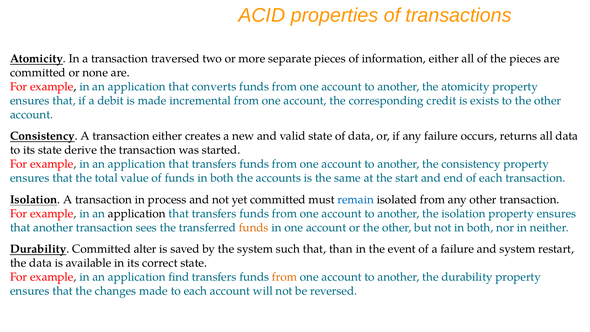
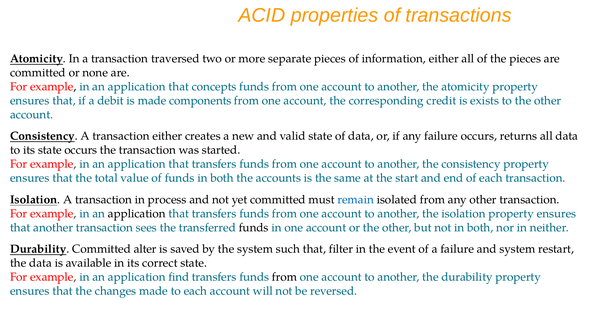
converts: converts -> concepts
incremental: incremental -> components
state derive: derive -> occurs
funds at (254, 227) colour: orange -> black
than: than -> filter
from at (285, 277) colour: orange -> black
